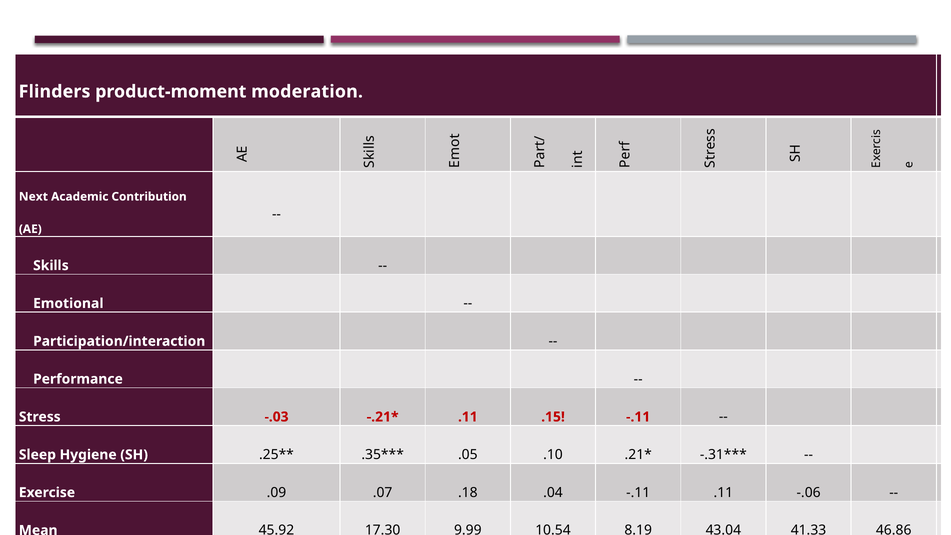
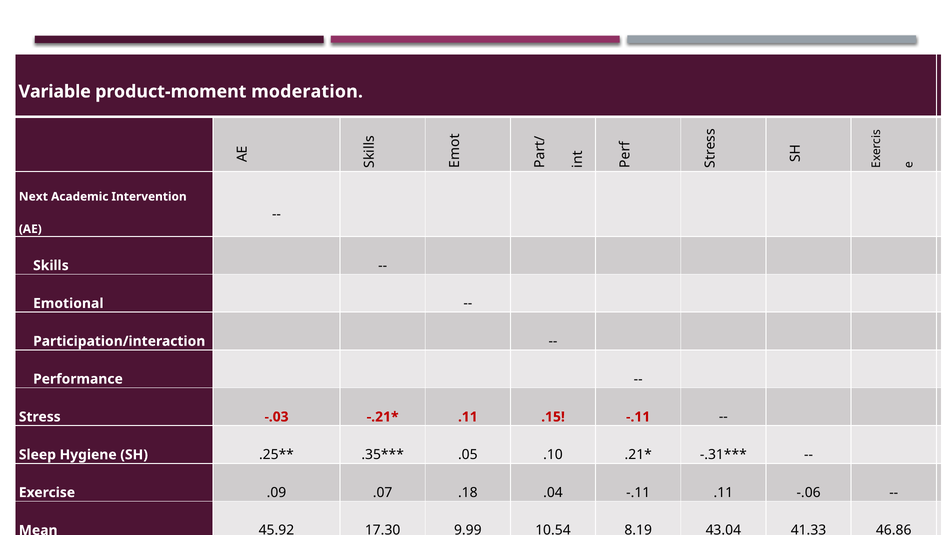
Flinders: Flinders -> Variable
Contribution: Contribution -> Intervention
